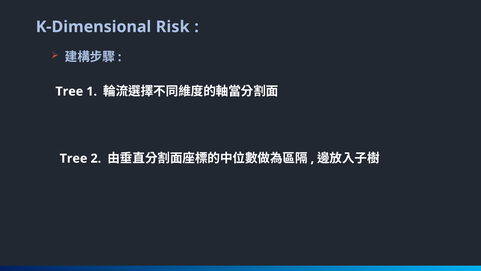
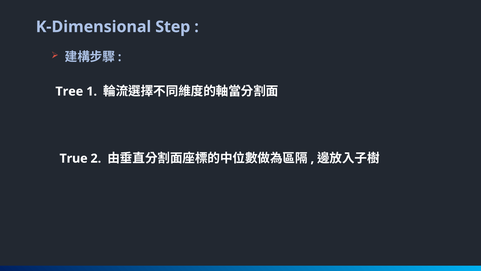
Risk: Risk -> Step
Tree at (73, 158): Tree -> True
